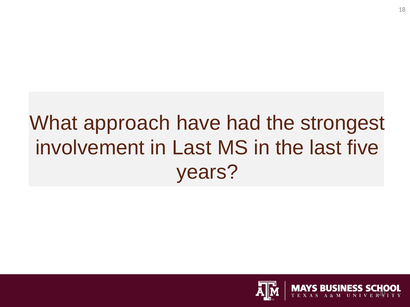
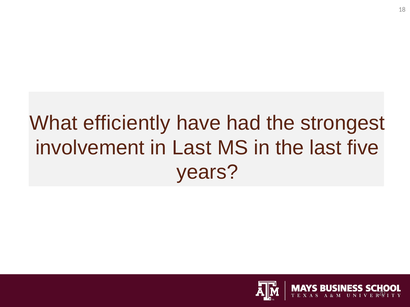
approach: approach -> efficiently
